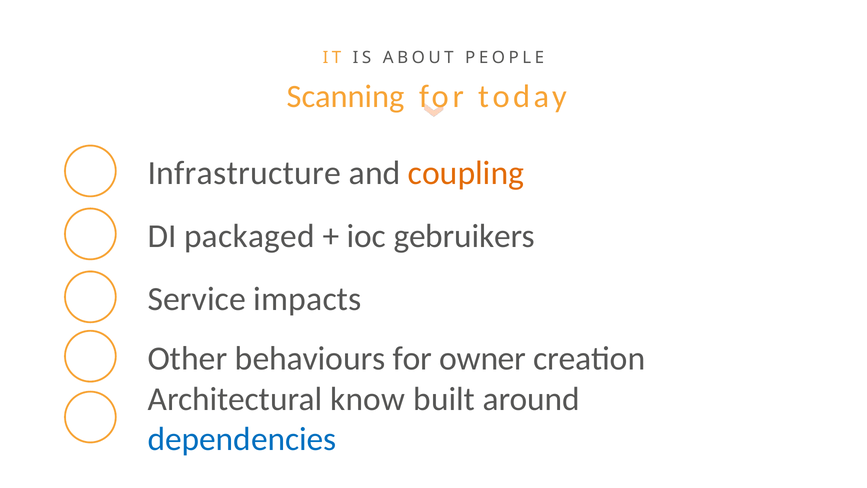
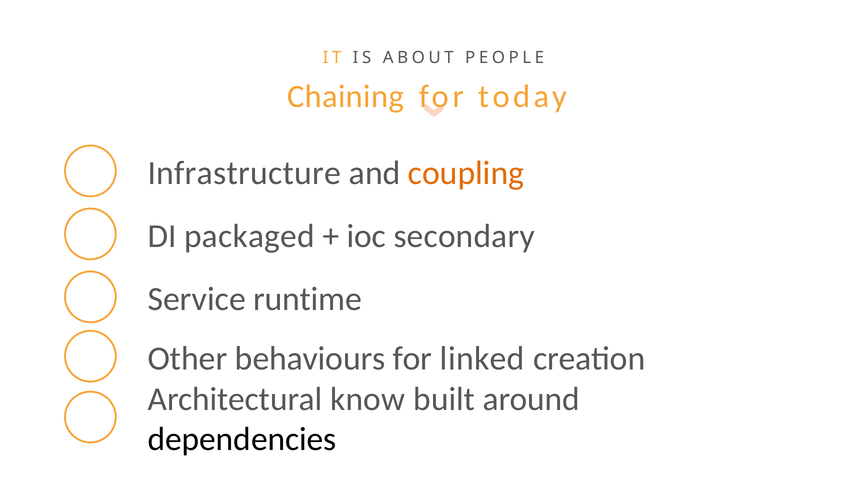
Scanning: Scanning -> Chaining
gebruikers: gebruikers -> secondary
impacts: impacts -> runtime
owner: owner -> linked
dependencies colour: blue -> black
